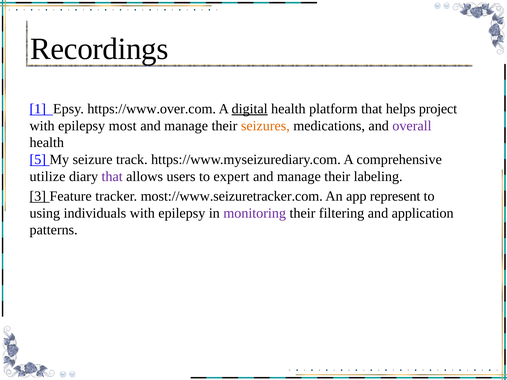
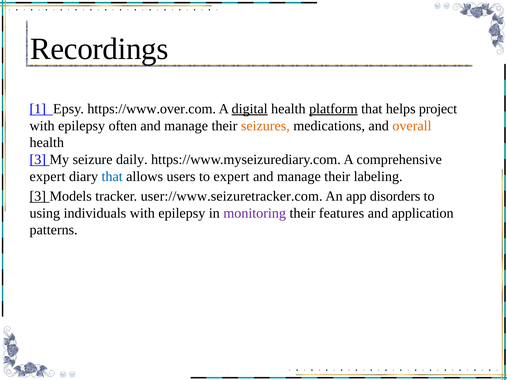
platform underline: none -> present
most: most -> often
overall colour: purple -> orange
5 at (38, 160): 5 -> 3
track: track -> daily
utilize at (48, 177): utilize -> expert
that at (112, 177) colour: purple -> blue
Feature: Feature -> Models
most://www.seizuretracker.com: most://www.seizuretracker.com -> user://www.seizuretracker.com
represent: represent -> disorders
filtering: filtering -> features
